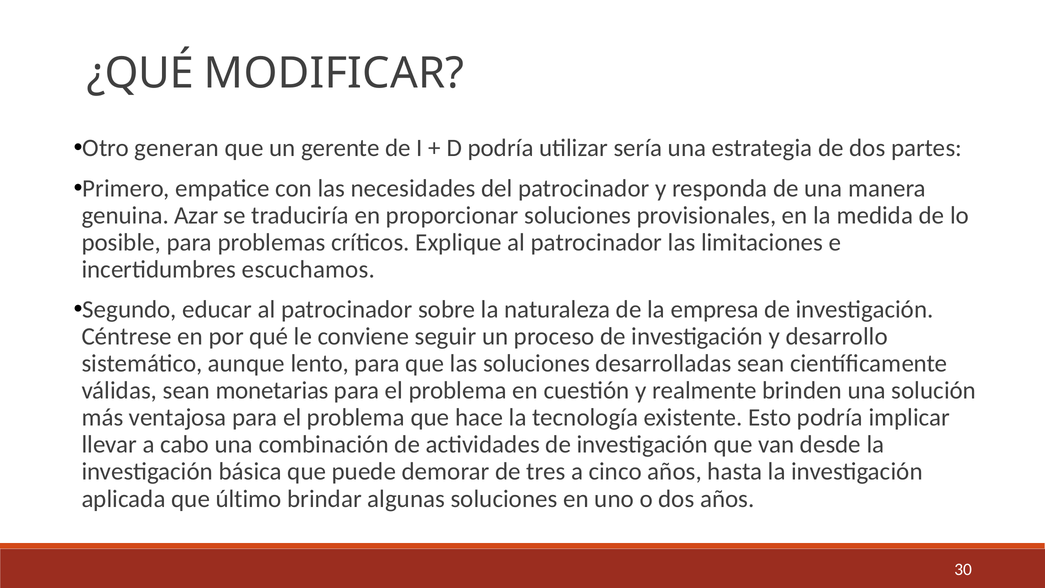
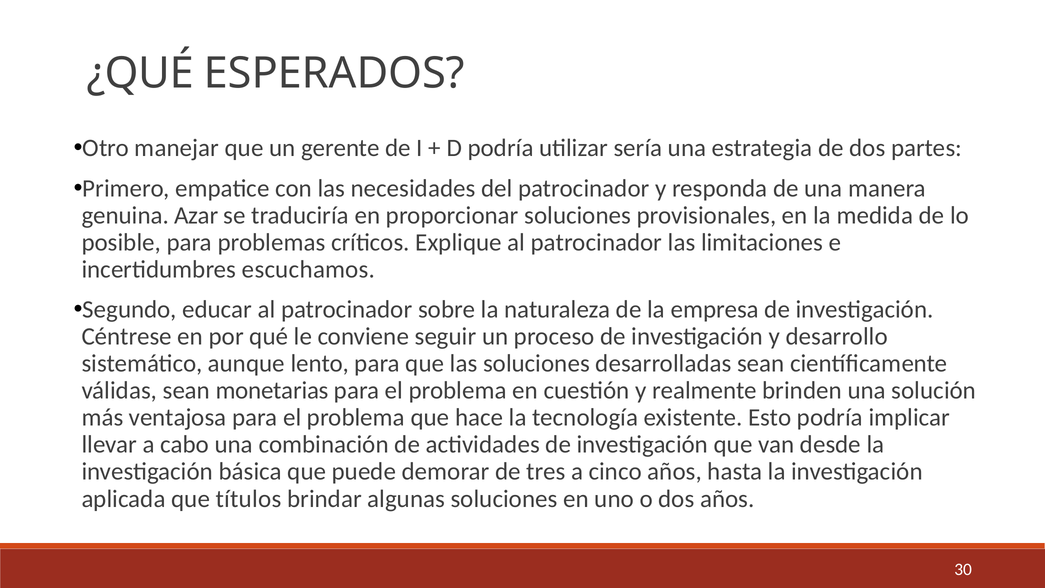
MODIFICAR: MODIFICAR -> ESPERADOS
generan: generan -> manejar
último: último -> títulos
